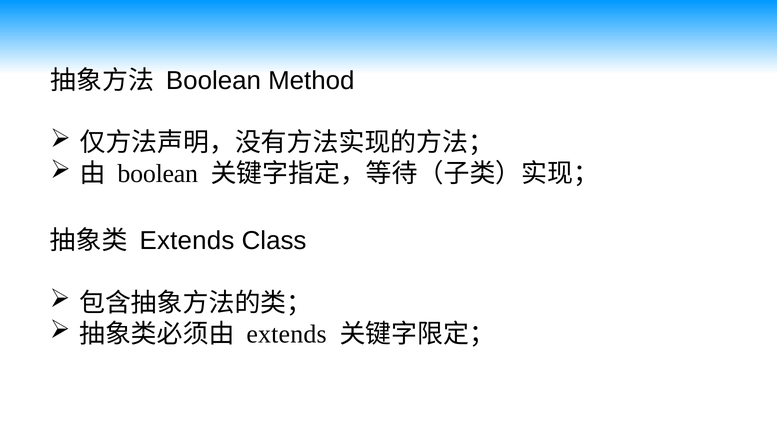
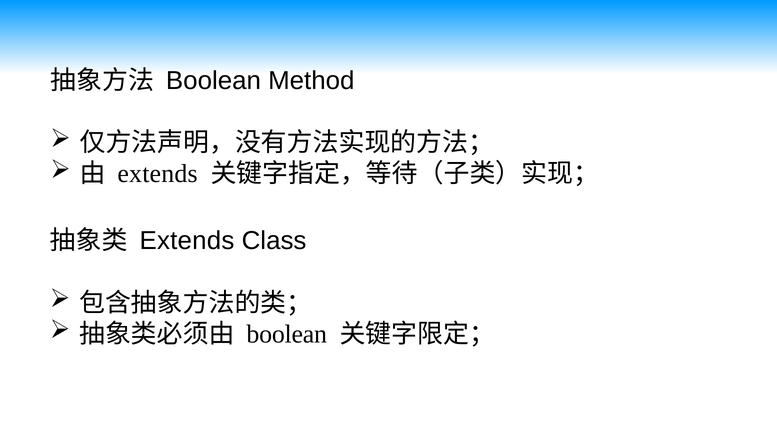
boolean at (158, 174): boolean -> extends
extends at (287, 334): extends -> boolean
